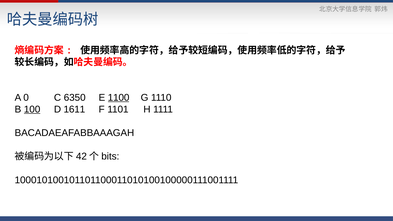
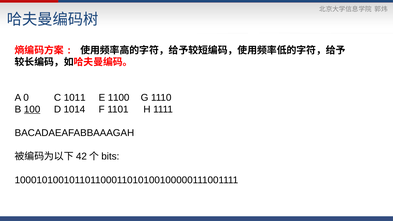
6350: 6350 -> 1011
1100 underline: present -> none
1611: 1611 -> 1014
